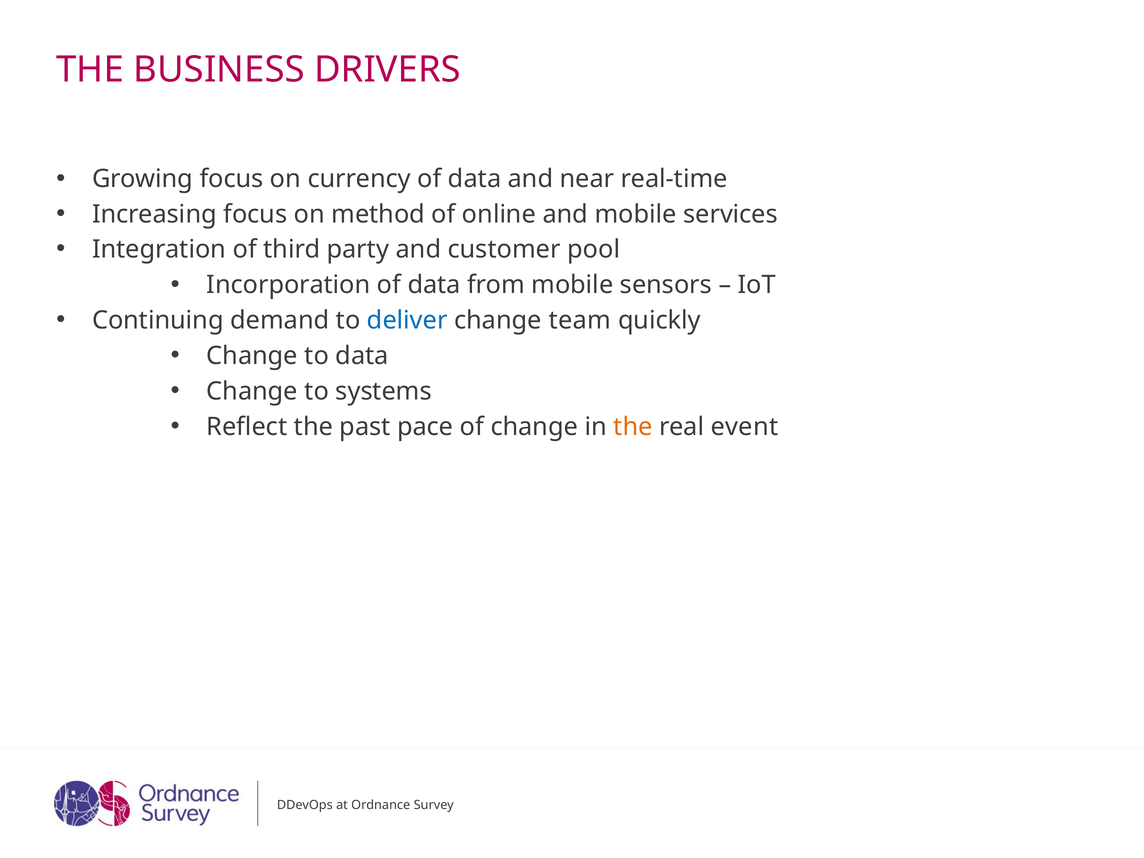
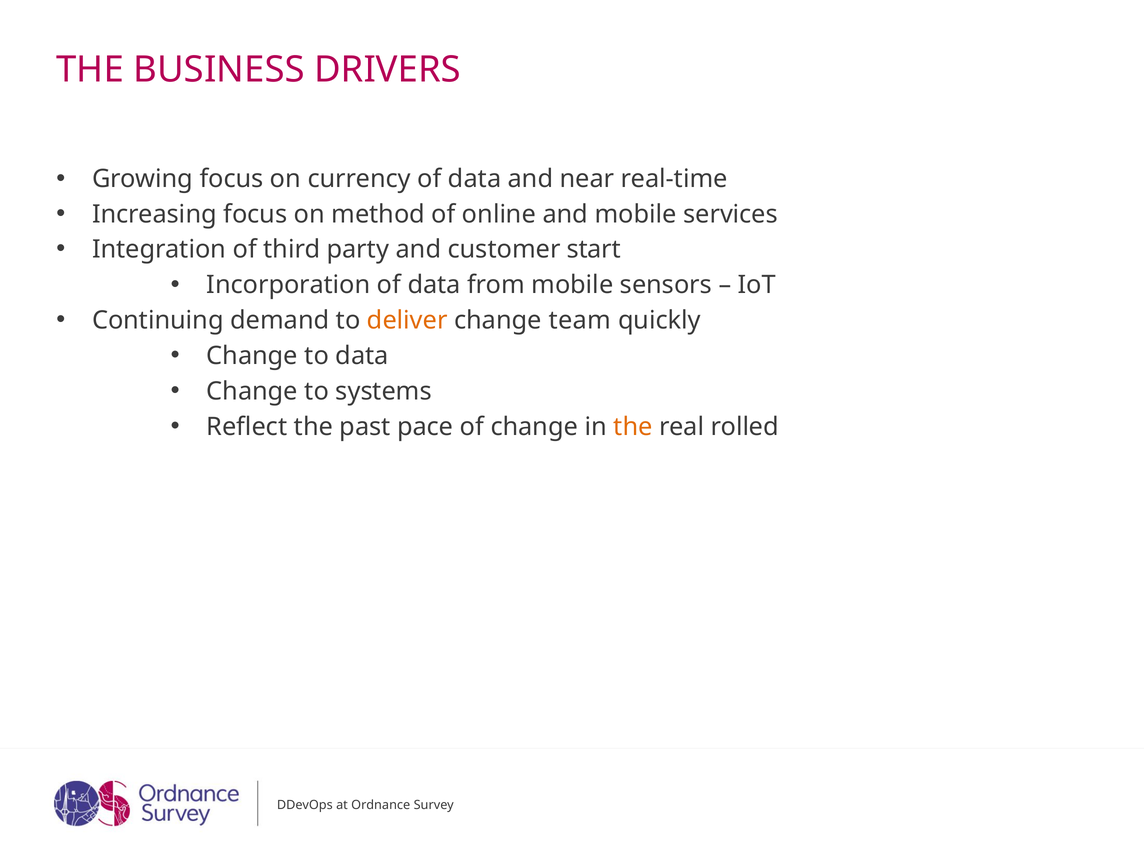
pool: pool -> start
deliver colour: blue -> orange
event: event -> rolled
